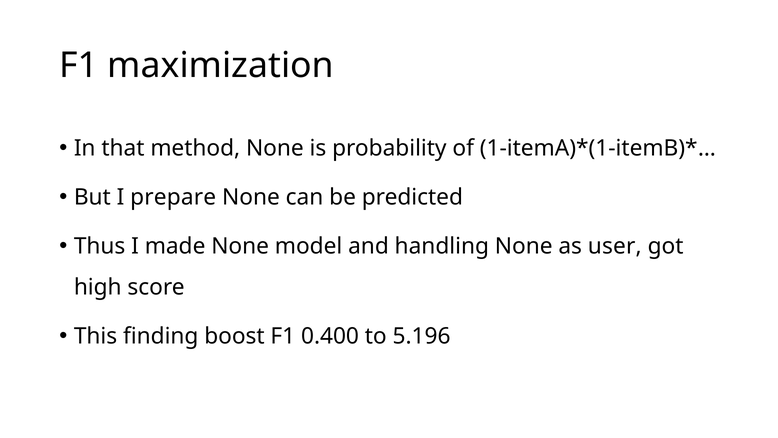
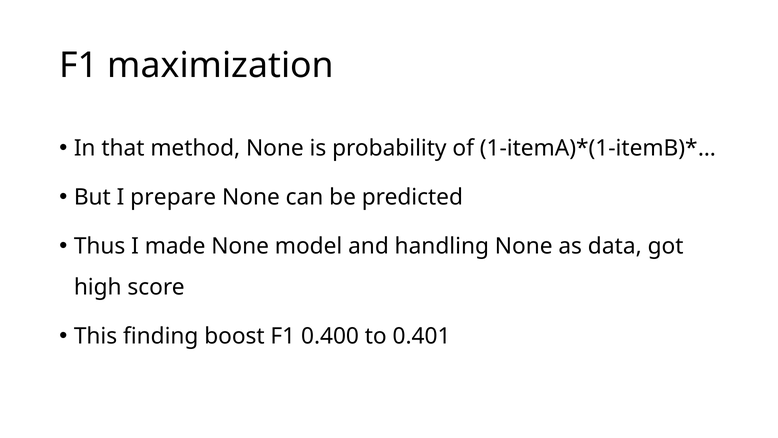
user: user -> data
5.196: 5.196 -> 0.401
